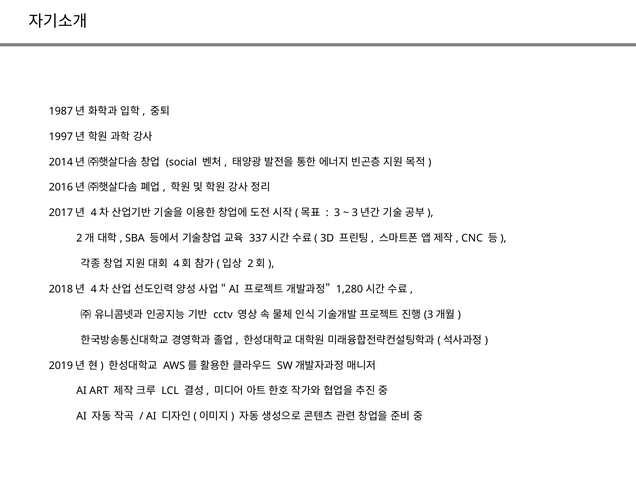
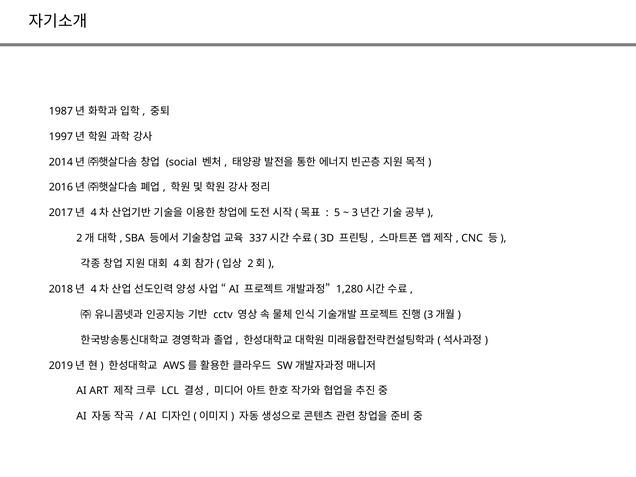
3: 3 -> 5
